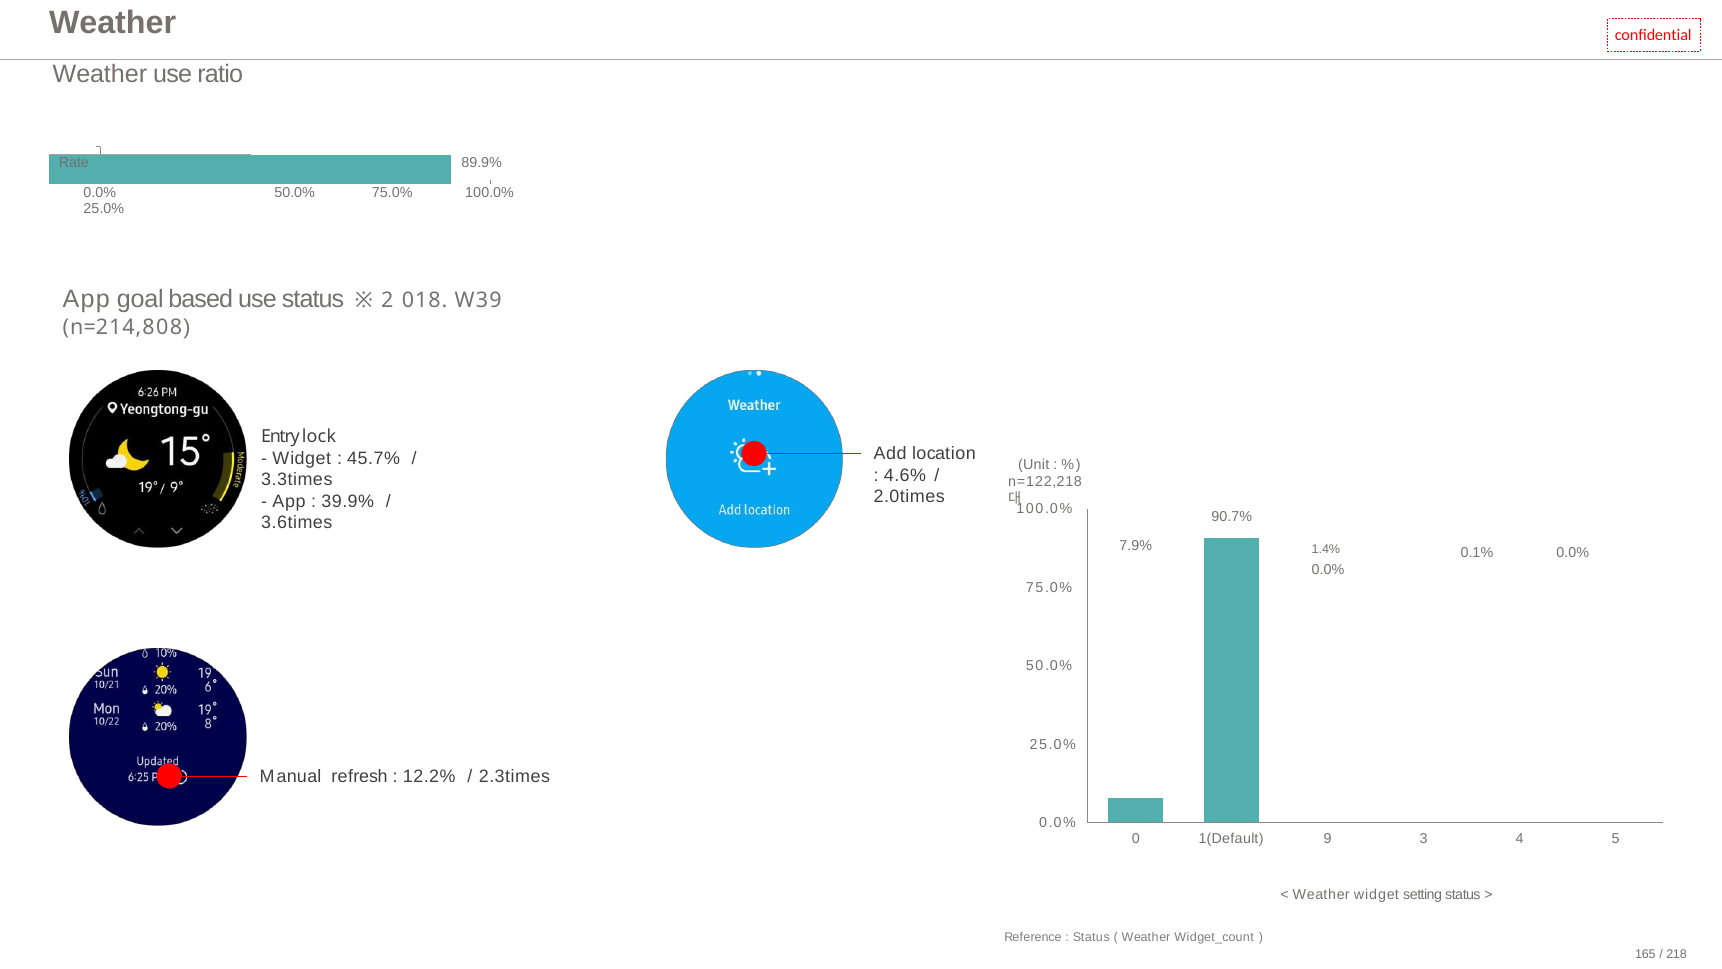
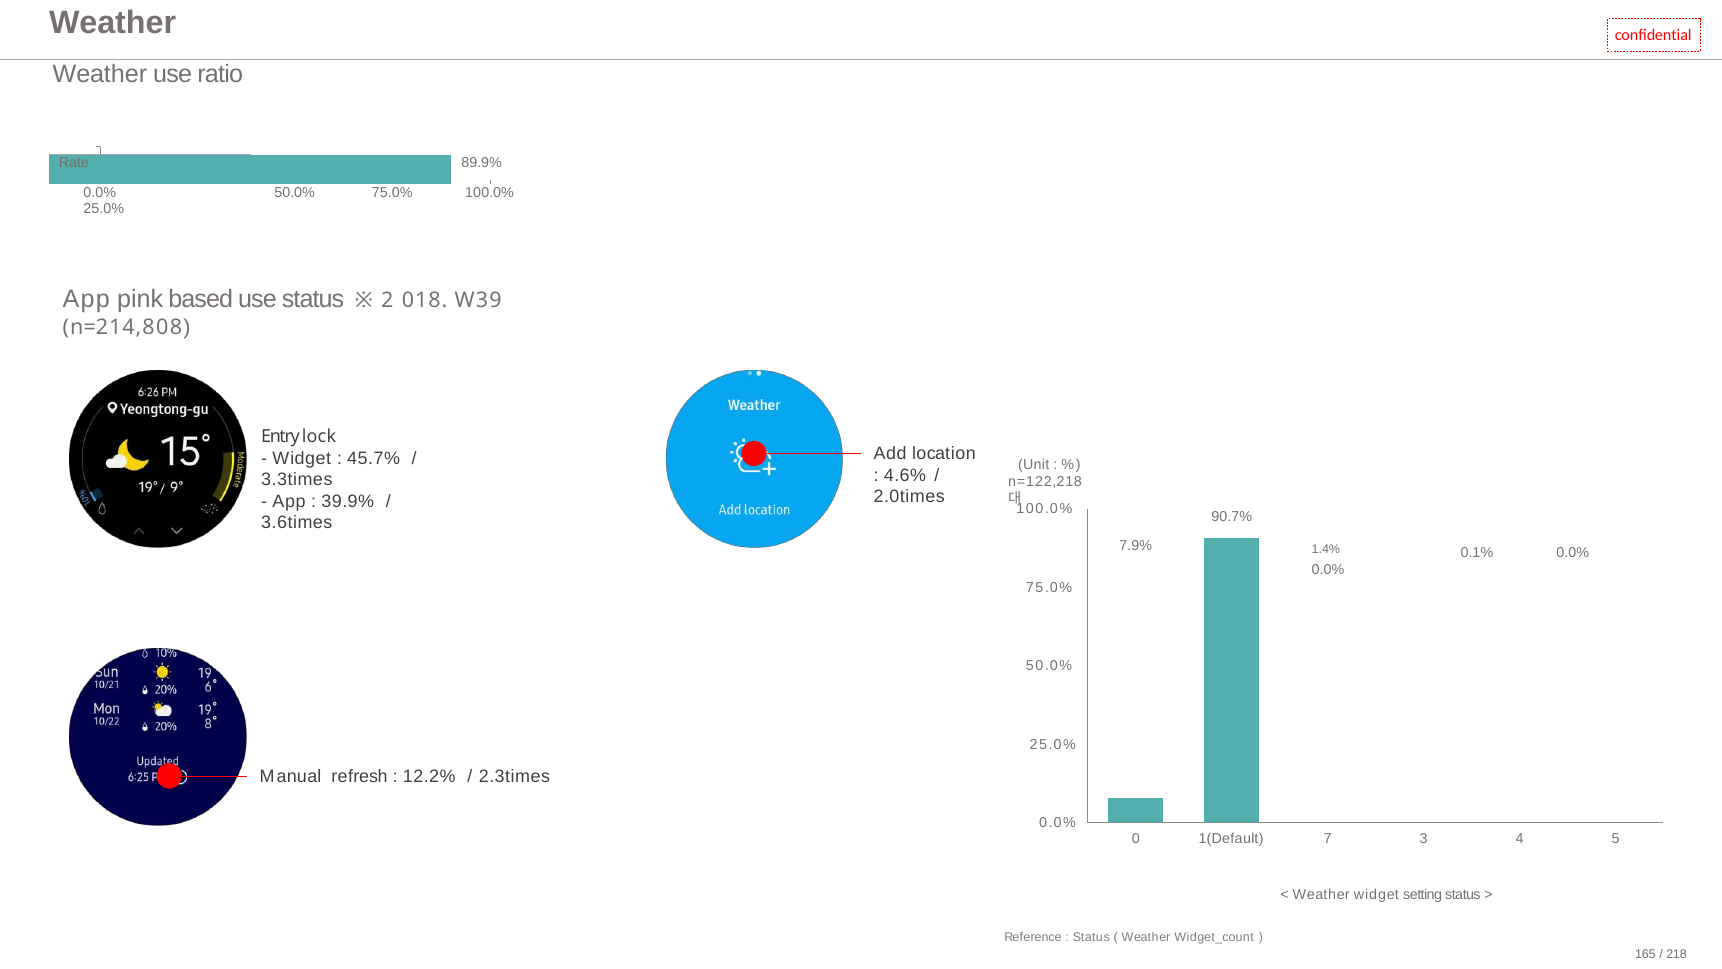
goal: goal -> pink
9: 9 -> 7
